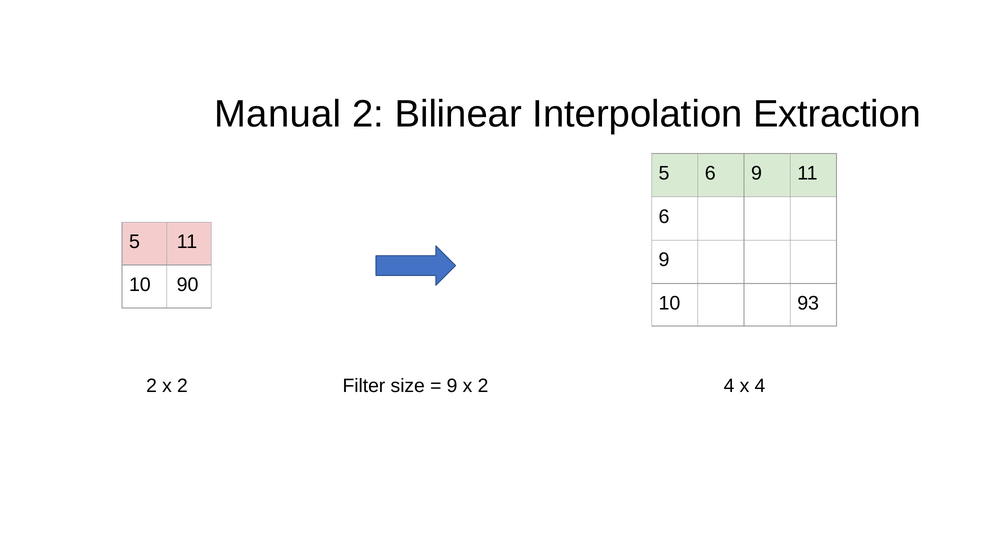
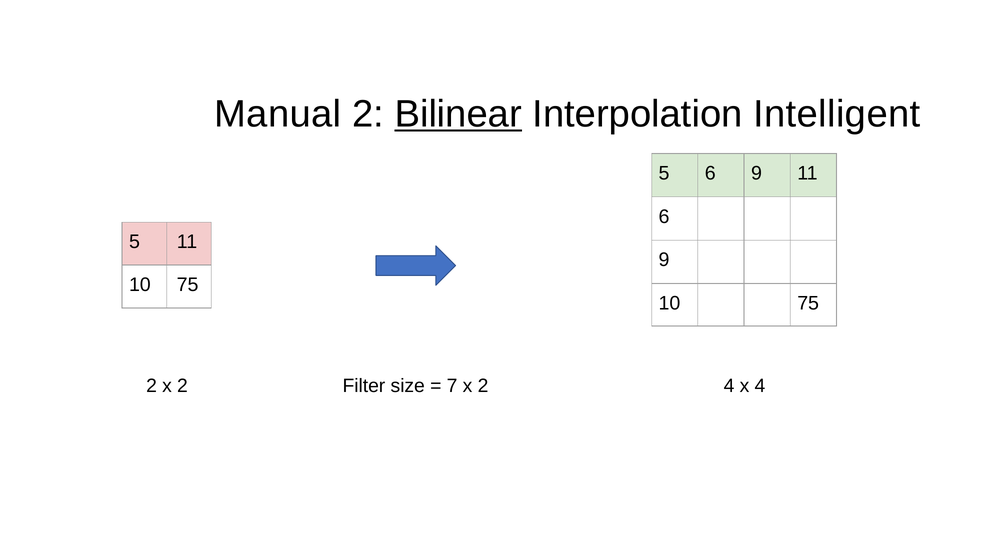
Bilinear underline: none -> present
Extraction: Extraction -> Intelligent
90 at (188, 285): 90 -> 75
93 at (808, 303): 93 -> 75
9 at (452, 386): 9 -> 7
